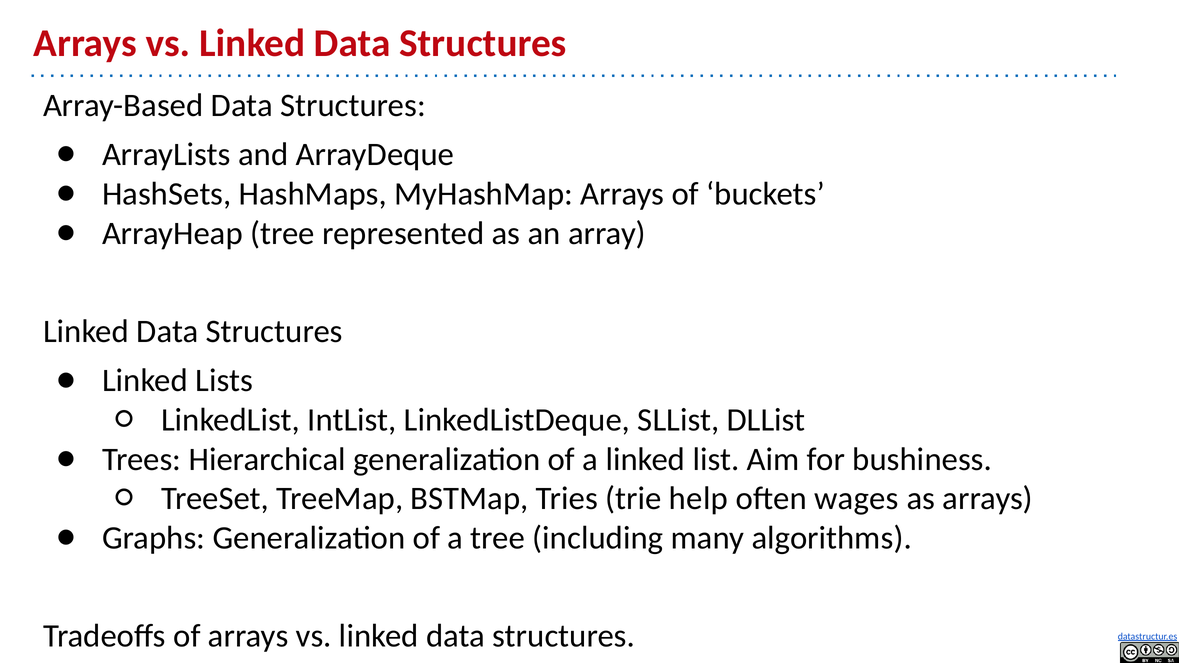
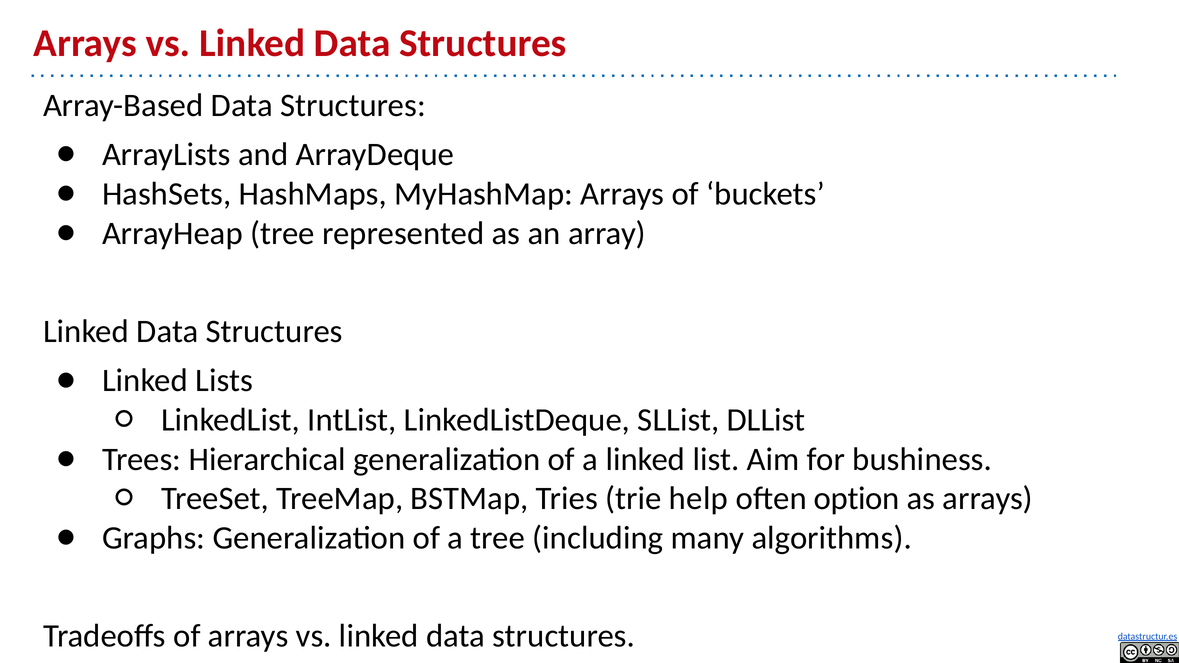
wages: wages -> option
